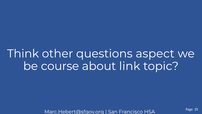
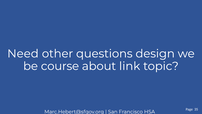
Think: Think -> Need
aspect: aspect -> design
